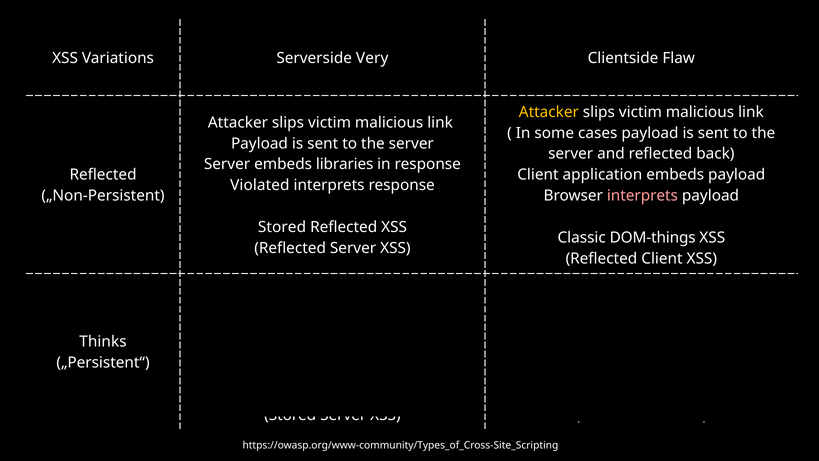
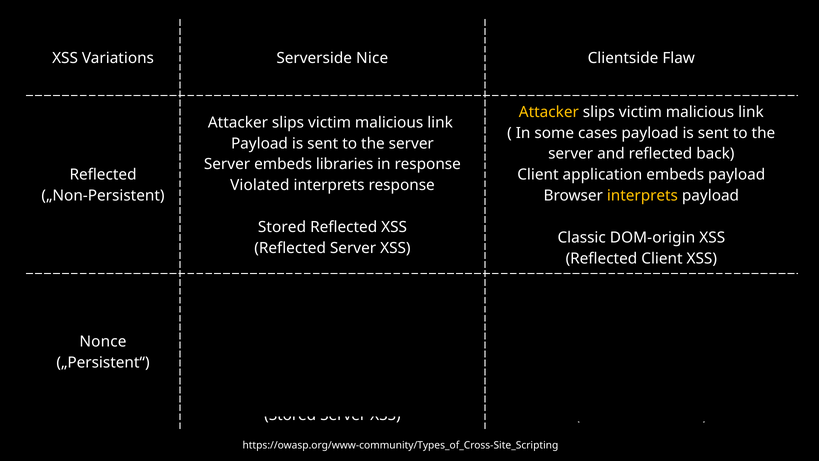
Very: Very -> Nice
interprets at (642, 196) colour: pink -> yellow
DOM-things: DOM-things -> DOM-origin
Thinks: Thinks -> Nonce
